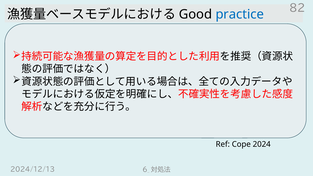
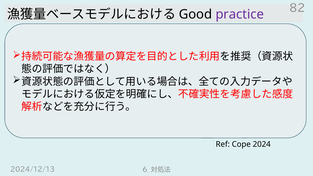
practice colour: blue -> purple
